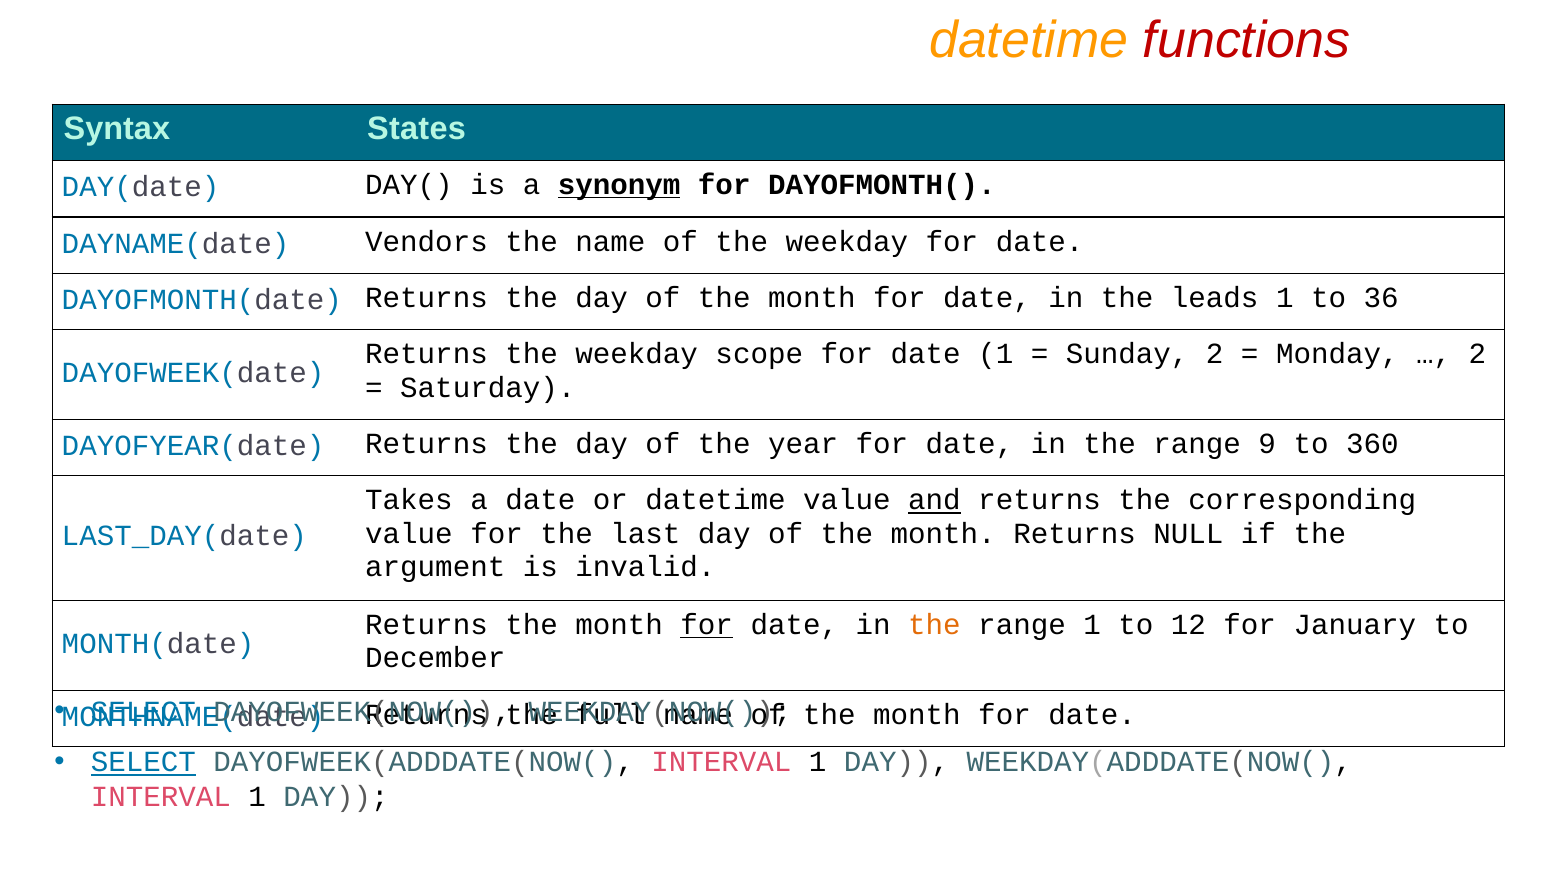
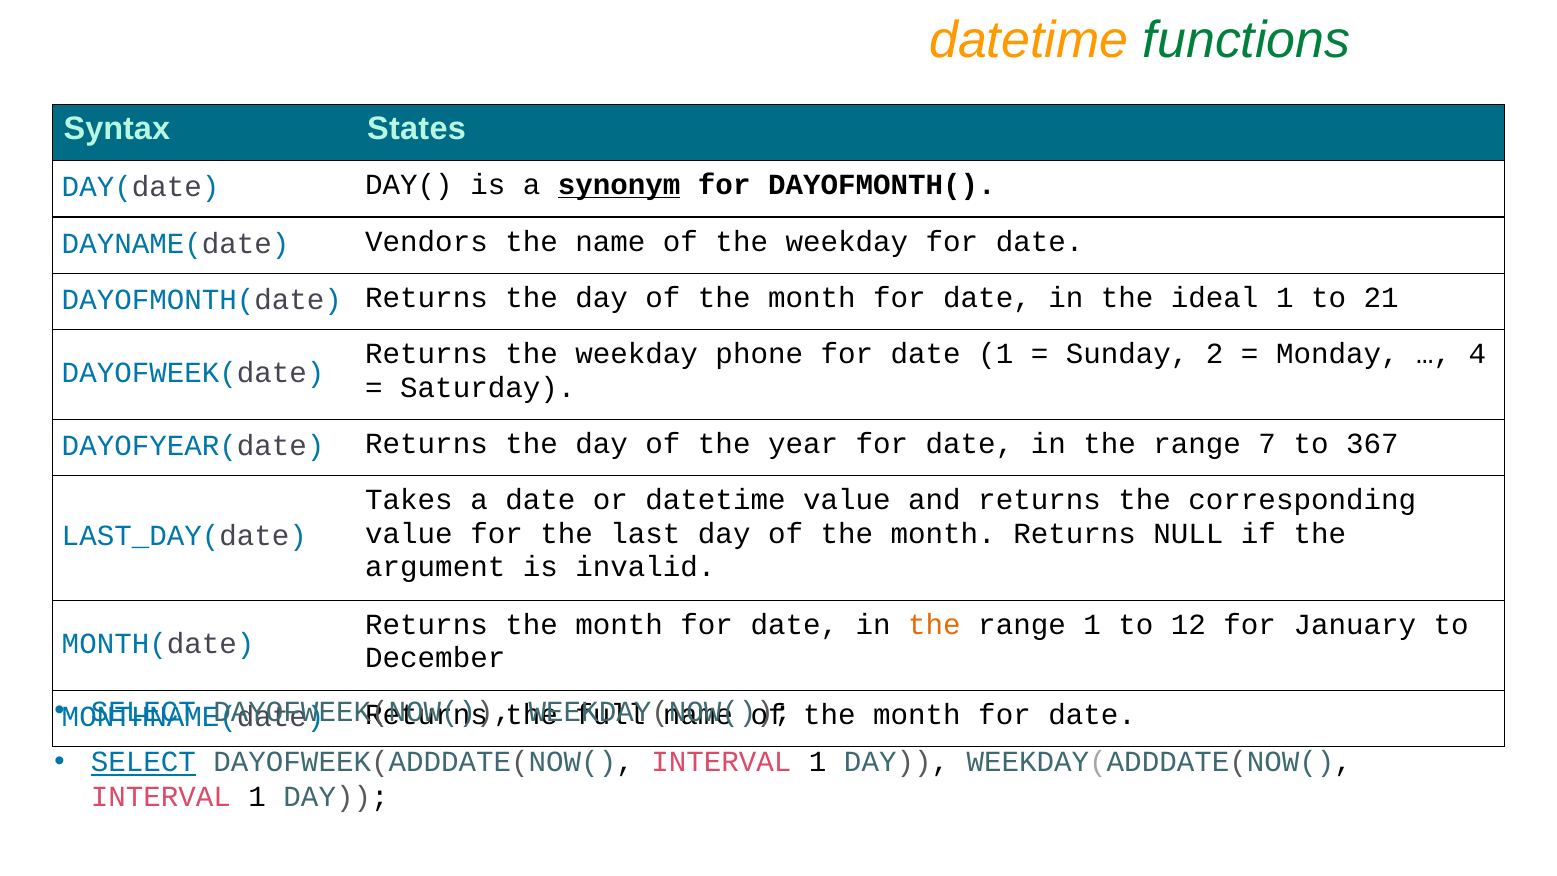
functions colour: red -> green
leads: leads -> ideal
36: 36 -> 21
scope: scope -> phone
2 at (1477, 354): 2 -> 4
9: 9 -> 7
360: 360 -> 367
and underline: present -> none
for at (707, 625) underline: present -> none
